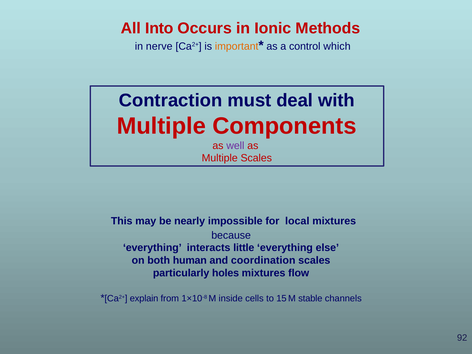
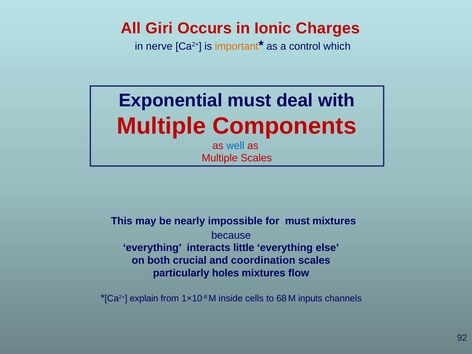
Into: Into -> Giri
Methods: Methods -> Charges
Contraction: Contraction -> Exponential
well colour: purple -> blue
for local: local -> must
human: human -> crucial
15: 15 -> 68
stable: stable -> inputs
